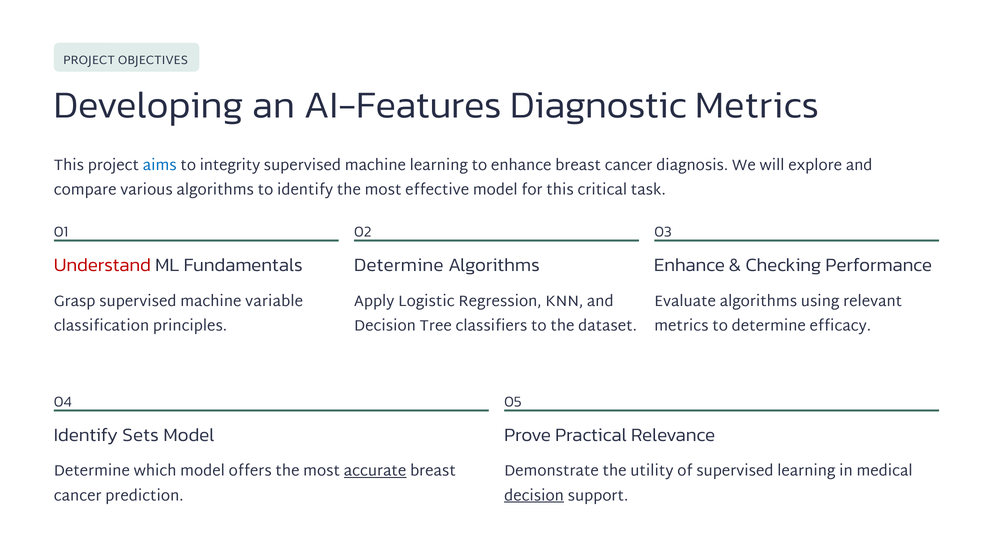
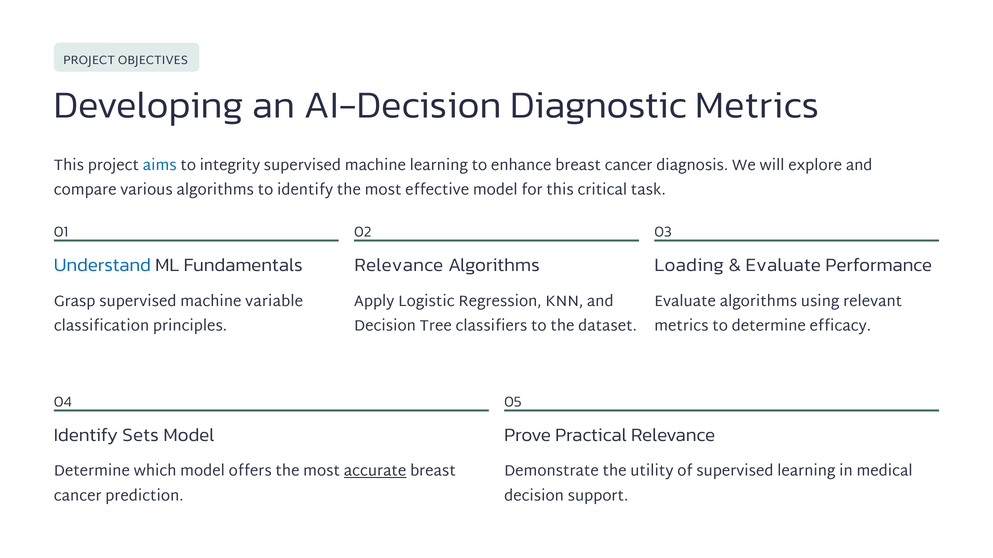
AI-Features: AI-Features -> AI-Decision
Understand colour: red -> blue
Determine at (399, 265): Determine -> Relevance
Enhance at (689, 265): Enhance -> Loading
Checking at (783, 265): Checking -> Evaluate
decision at (534, 496) underline: present -> none
